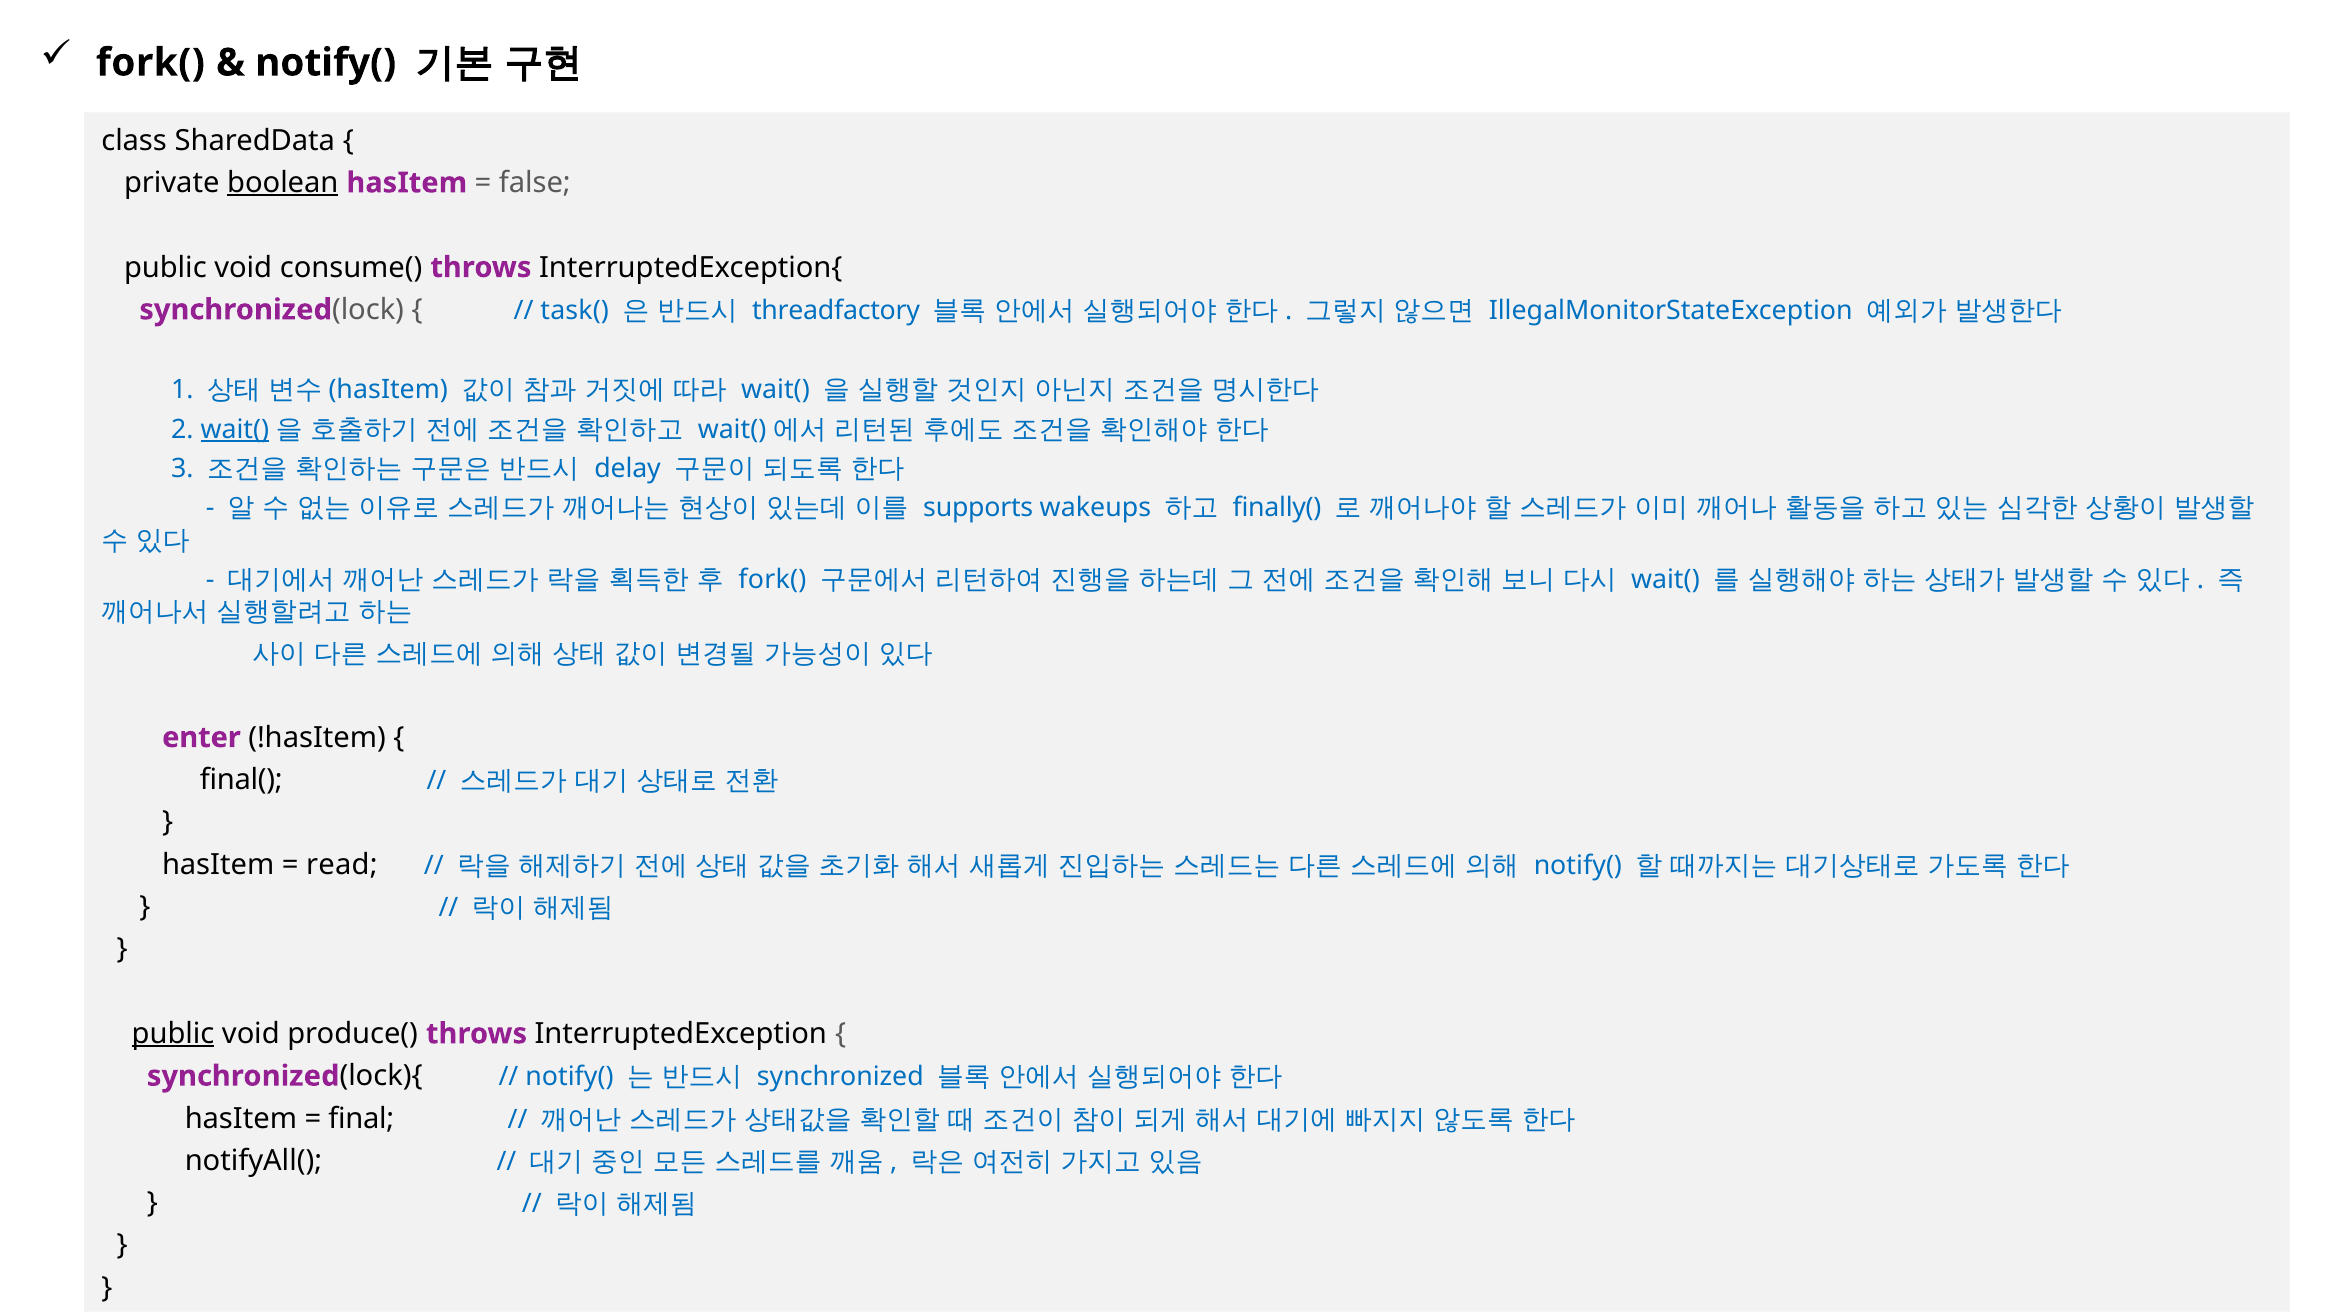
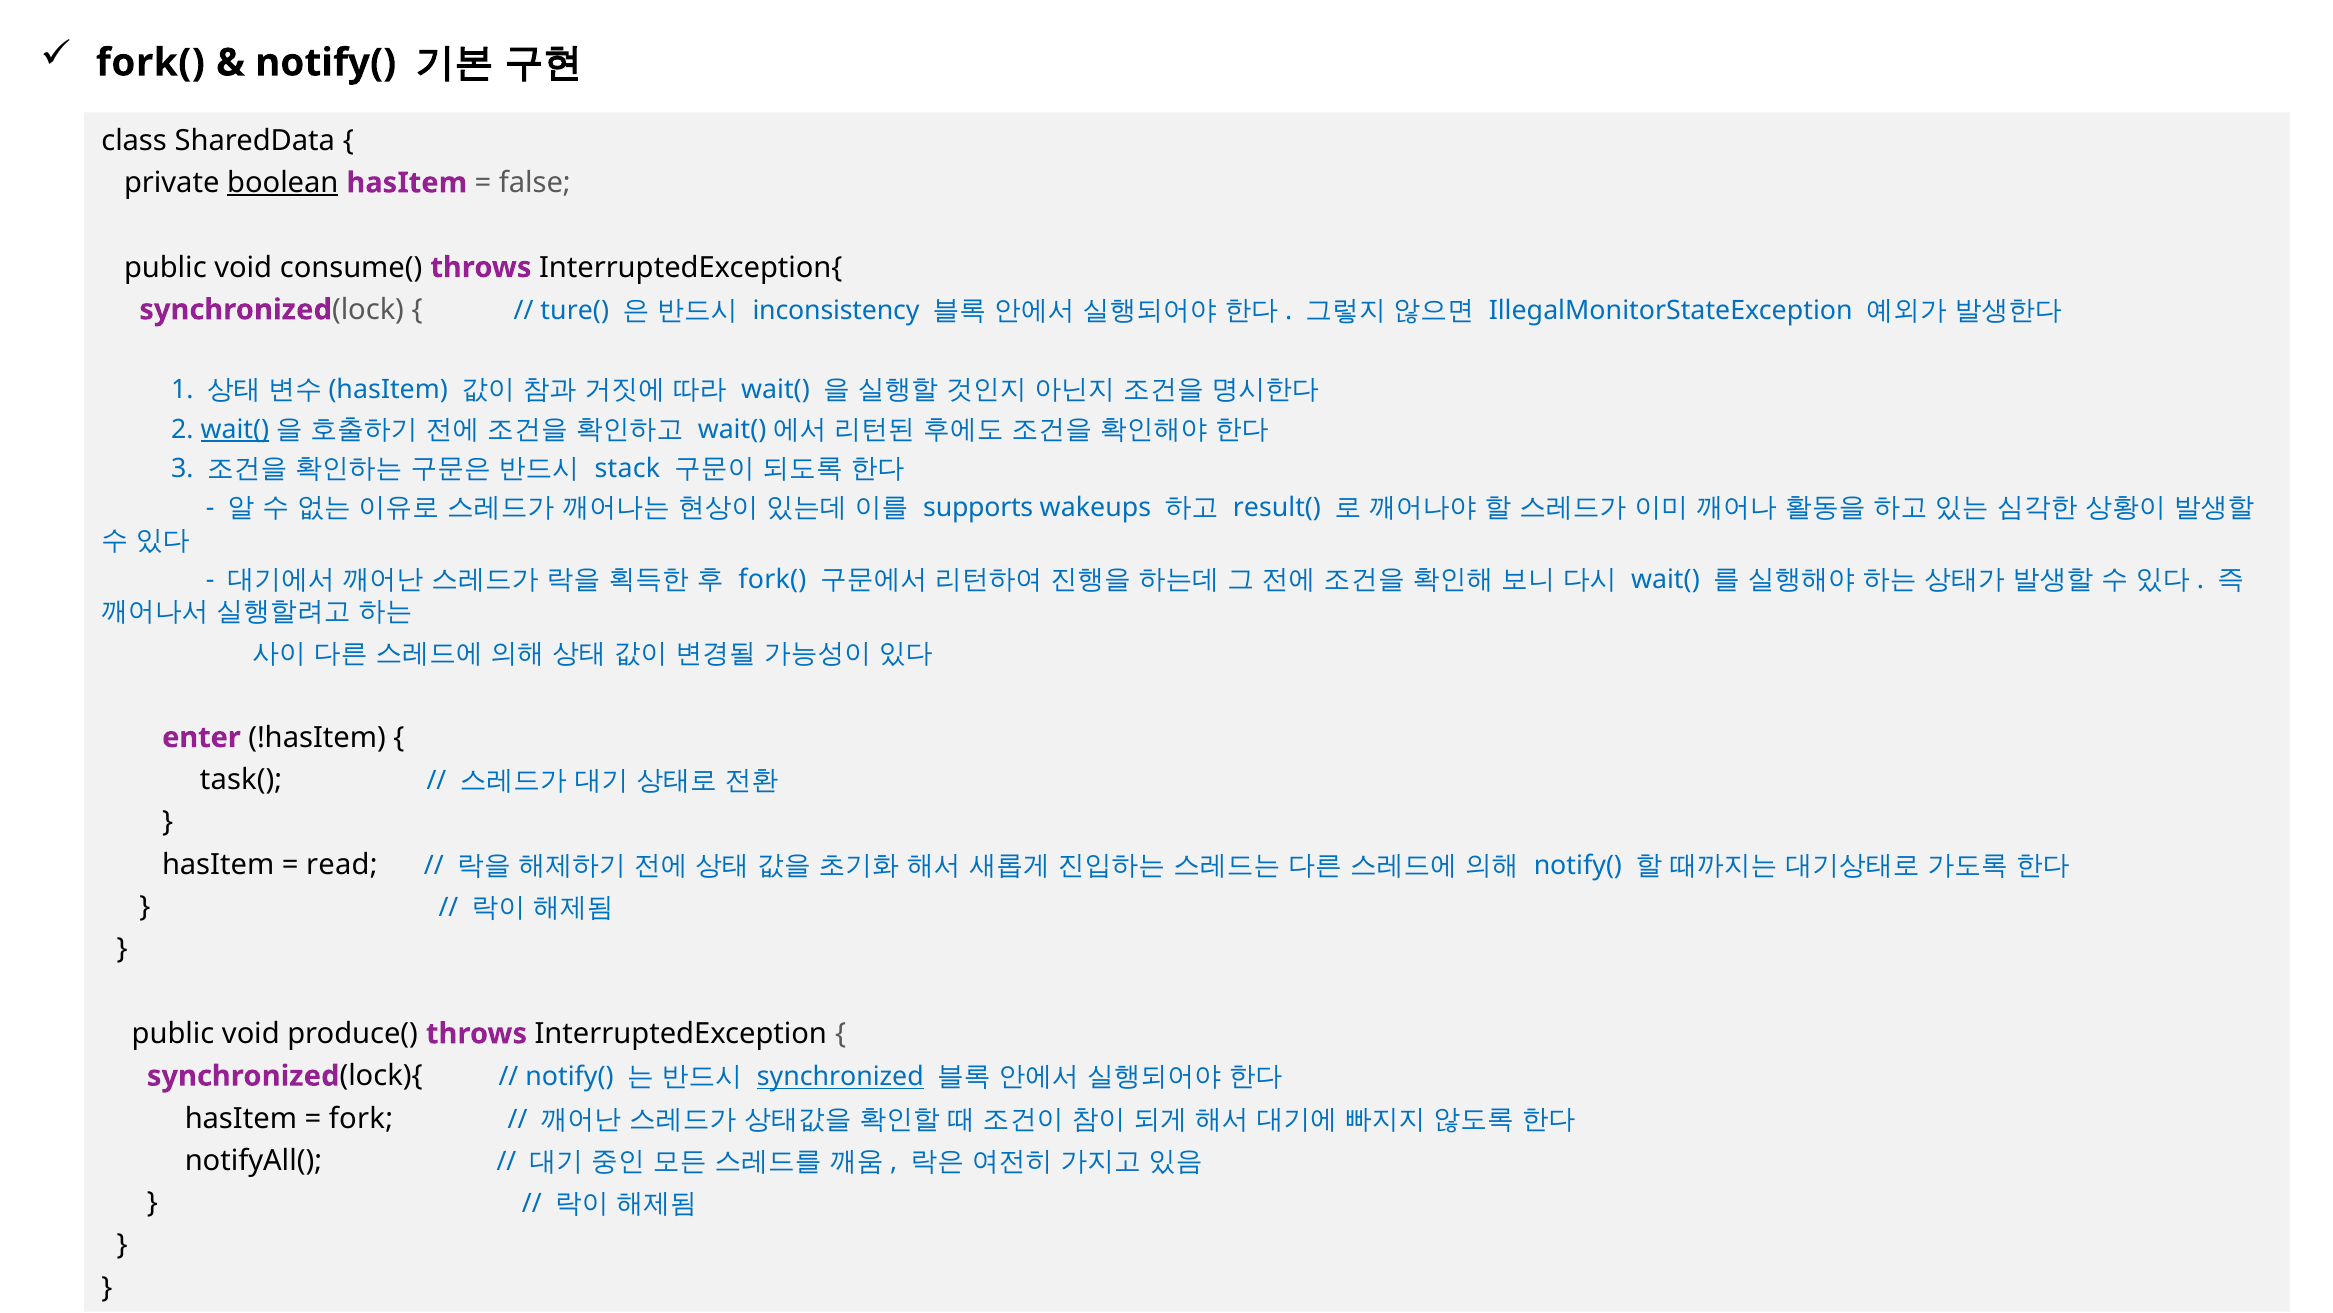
task(: task( -> ture(
threadfactory: threadfactory -> inconsistency
delay: delay -> stack
finally(: finally( -> result(
final(: final( -> task(
public at (173, 1033) underline: present -> none
synchronized underline: none -> present
final: final -> fork
